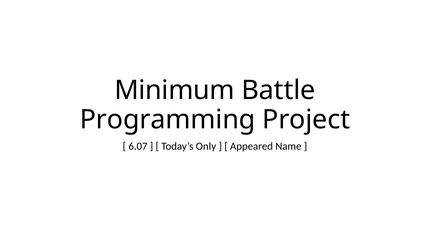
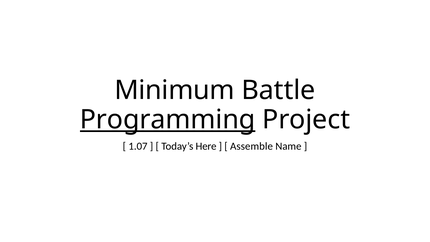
Programming underline: none -> present
6.07: 6.07 -> 1.07
Only: Only -> Here
Appeared: Appeared -> Assemble
